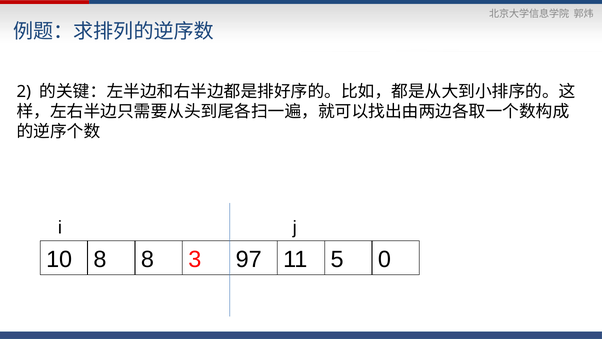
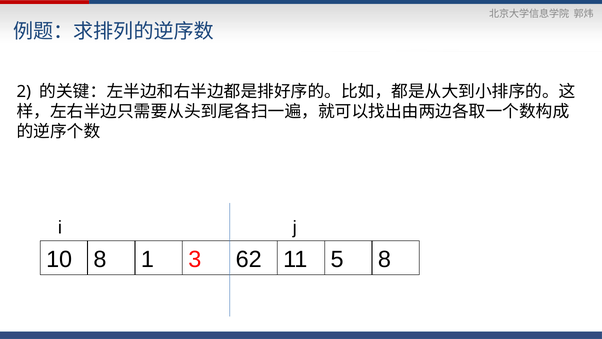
8 8: 8 -> 1
97: 97 -> 62
5 0: 0 -> 8
